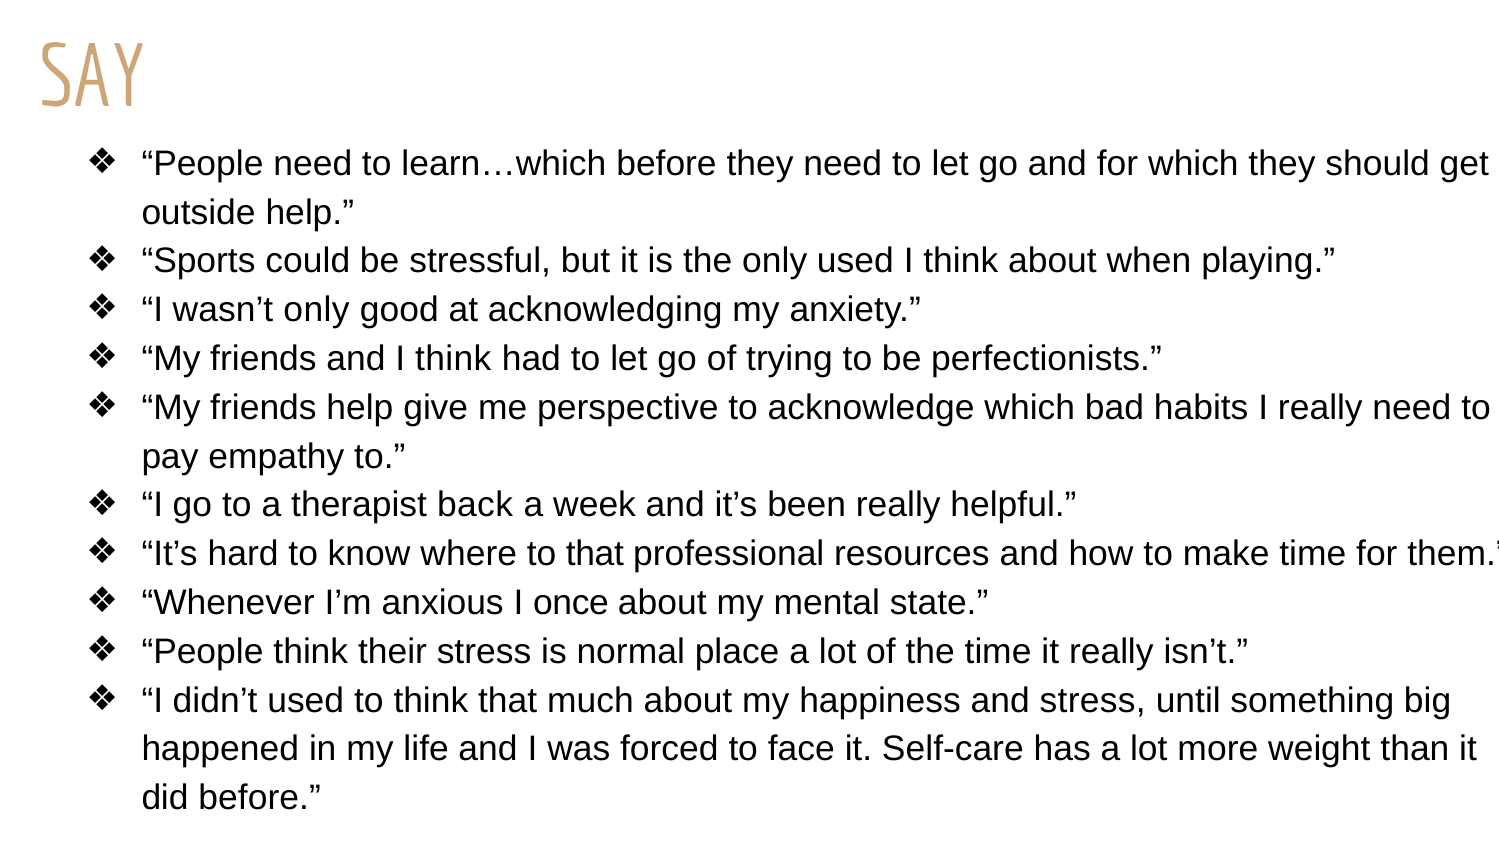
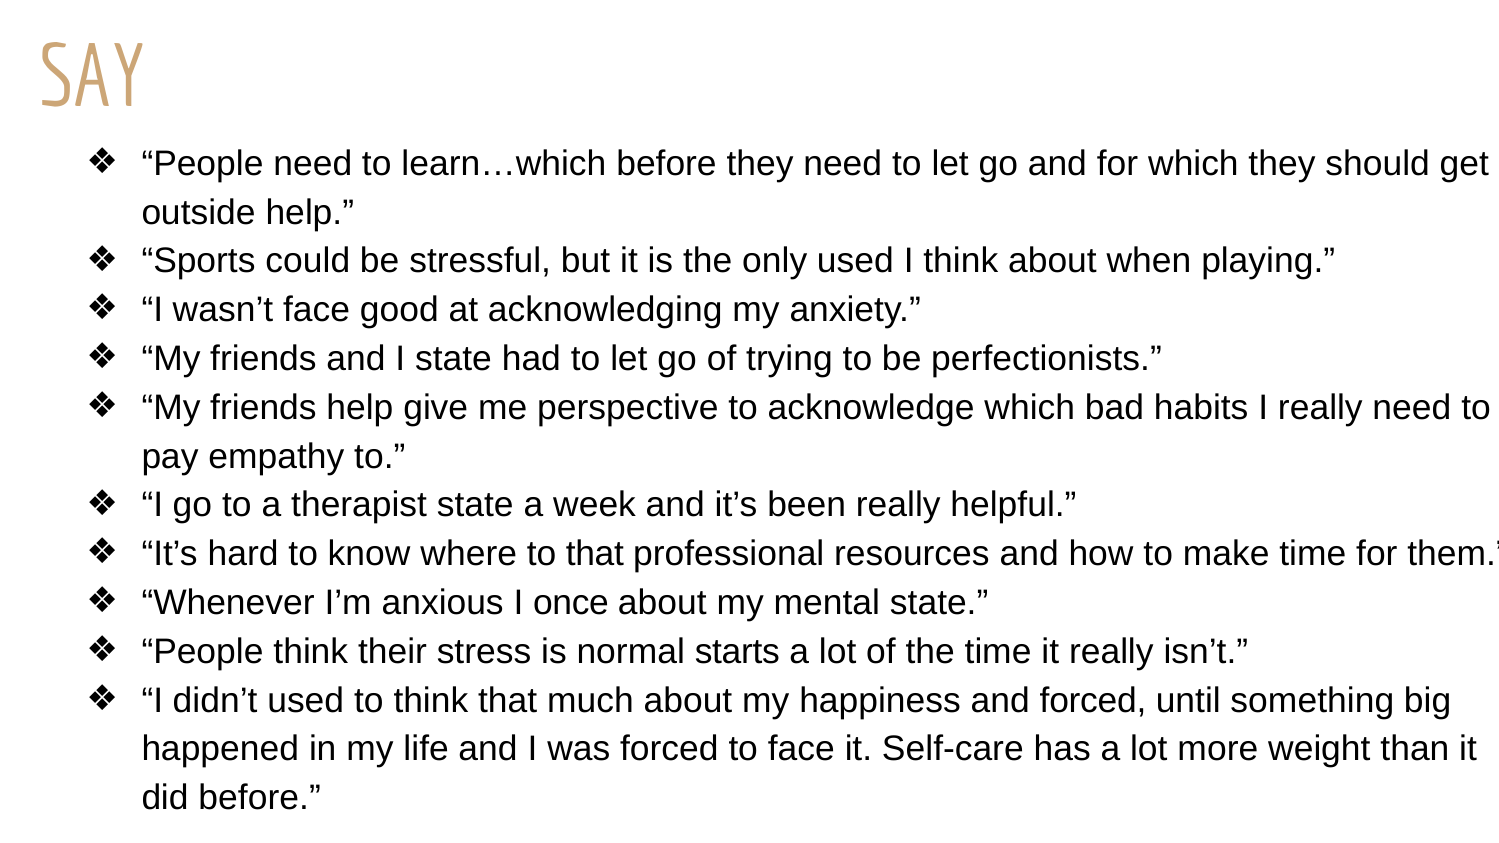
wasn’t only: only -> face
and I think: think -> state
therapist back: back -> state
place: place -> starts
and stress: stress -> forced
